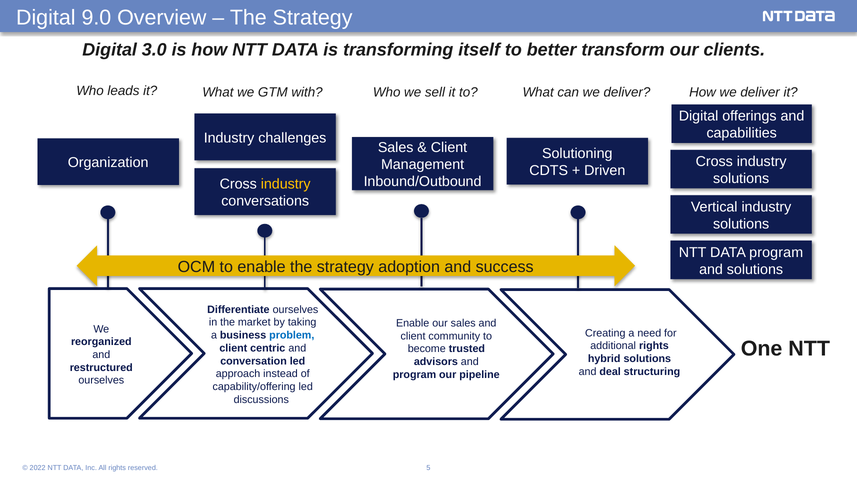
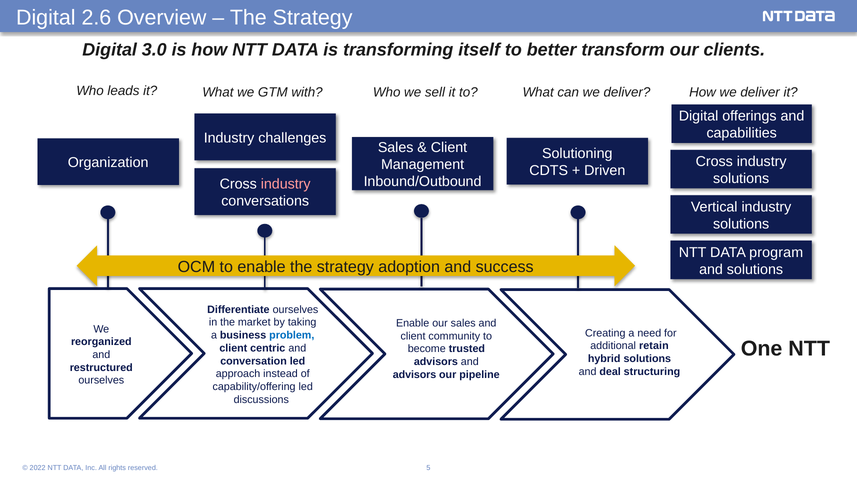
9.0: 9.0 -> 2.6
industry at (286, 184) colour: yellow -> pink
additional rights: rights -> retain
program at (414, 375): program -> advisors
